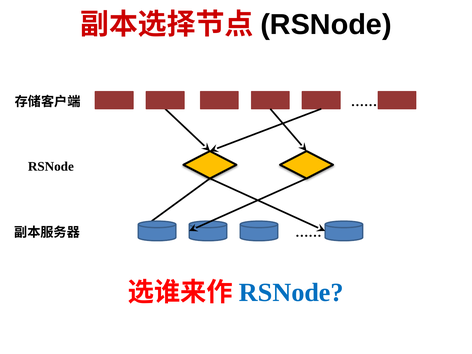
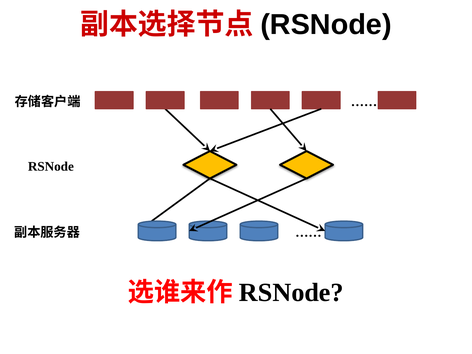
RSNode at (291, 292) colour: blue -> black
